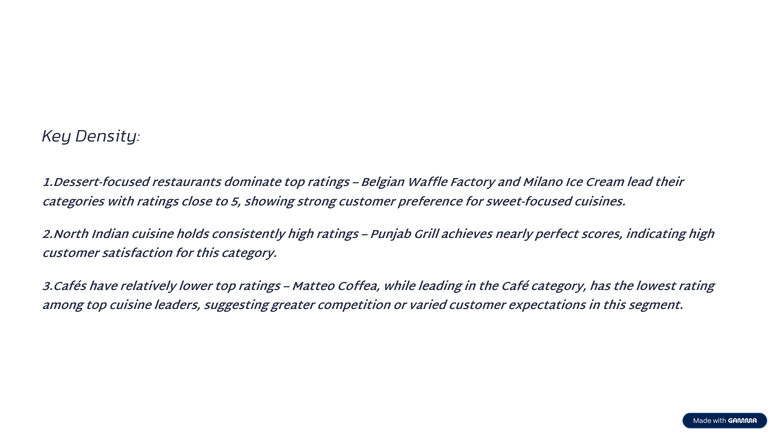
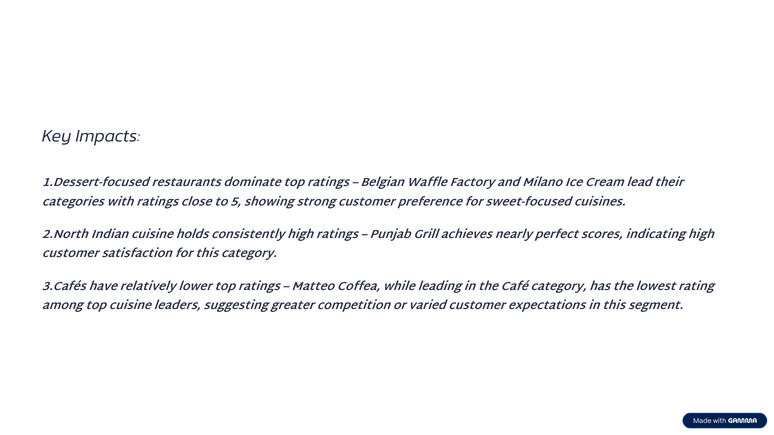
Density: Density -> Impacts
